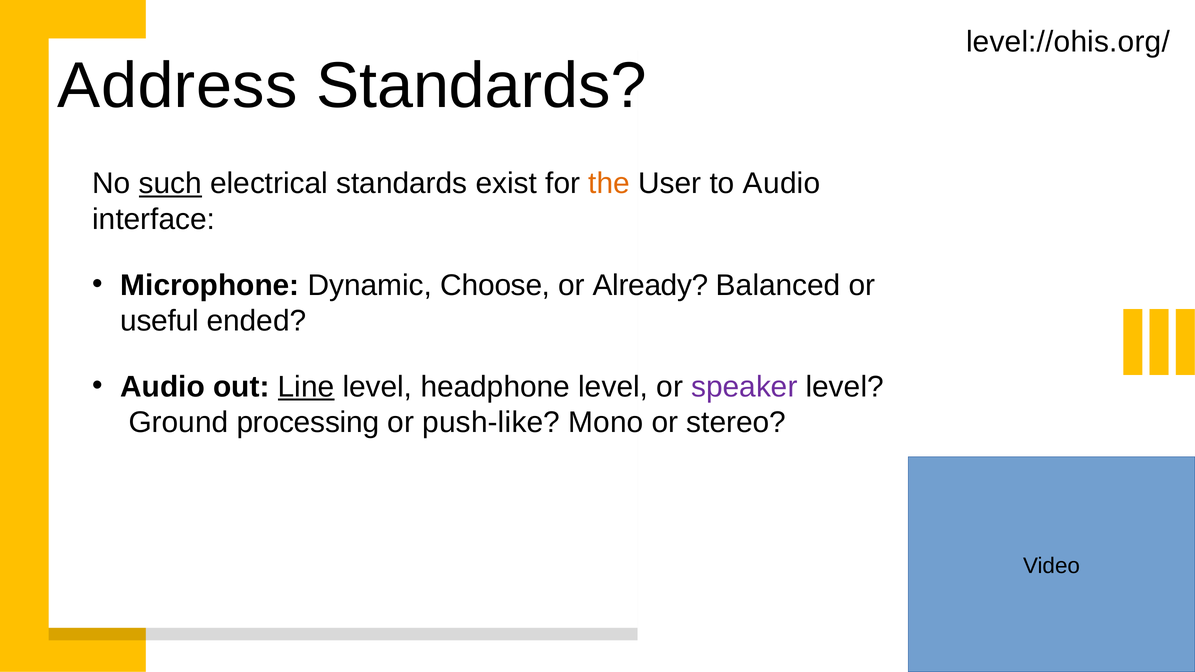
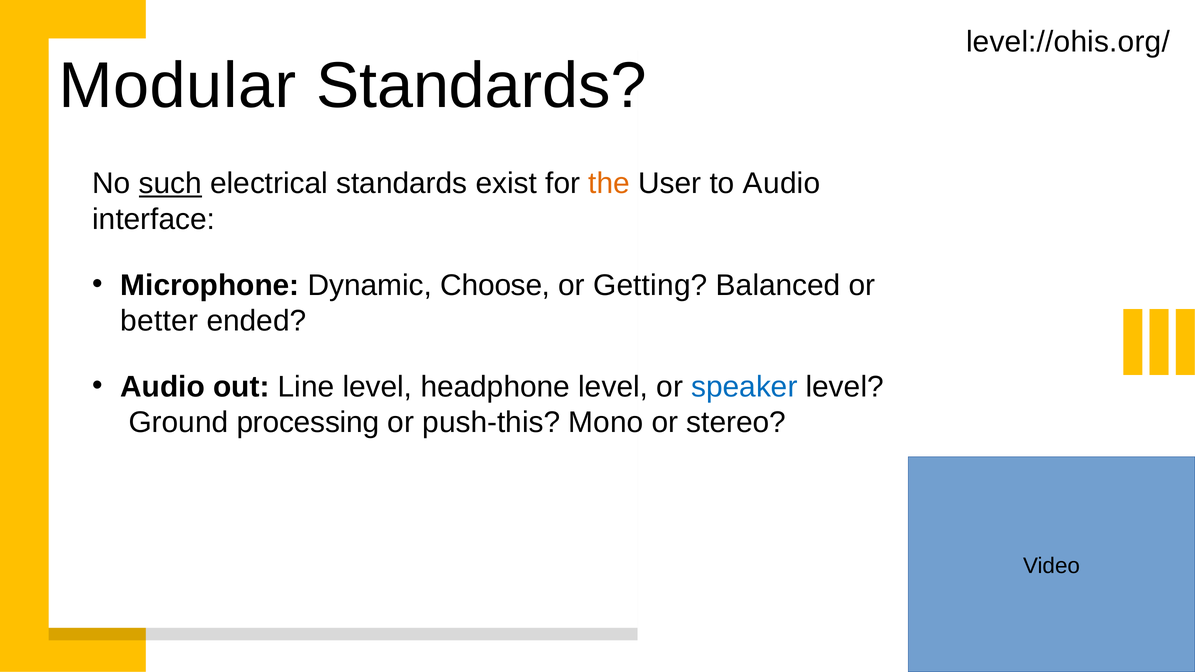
Address: Address -> Modular
Already: Already -> Getting
useful: useful -> better
Line underline: present -> none
speaker colour: purple -> blue
push-like: push-like -> push-this
